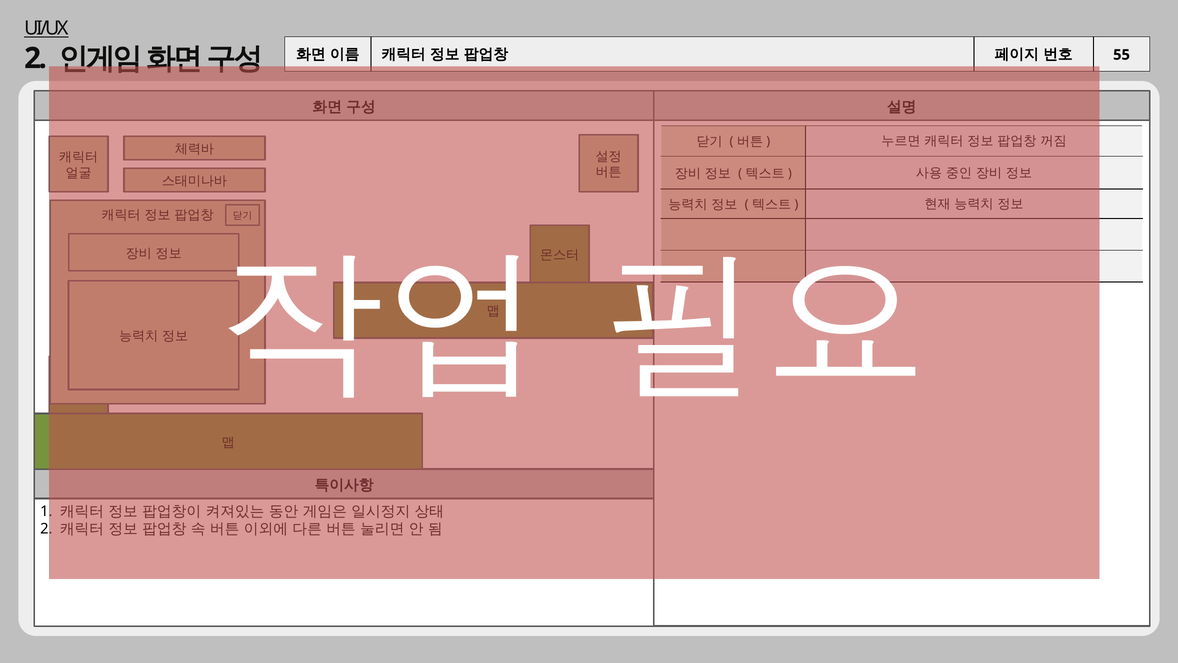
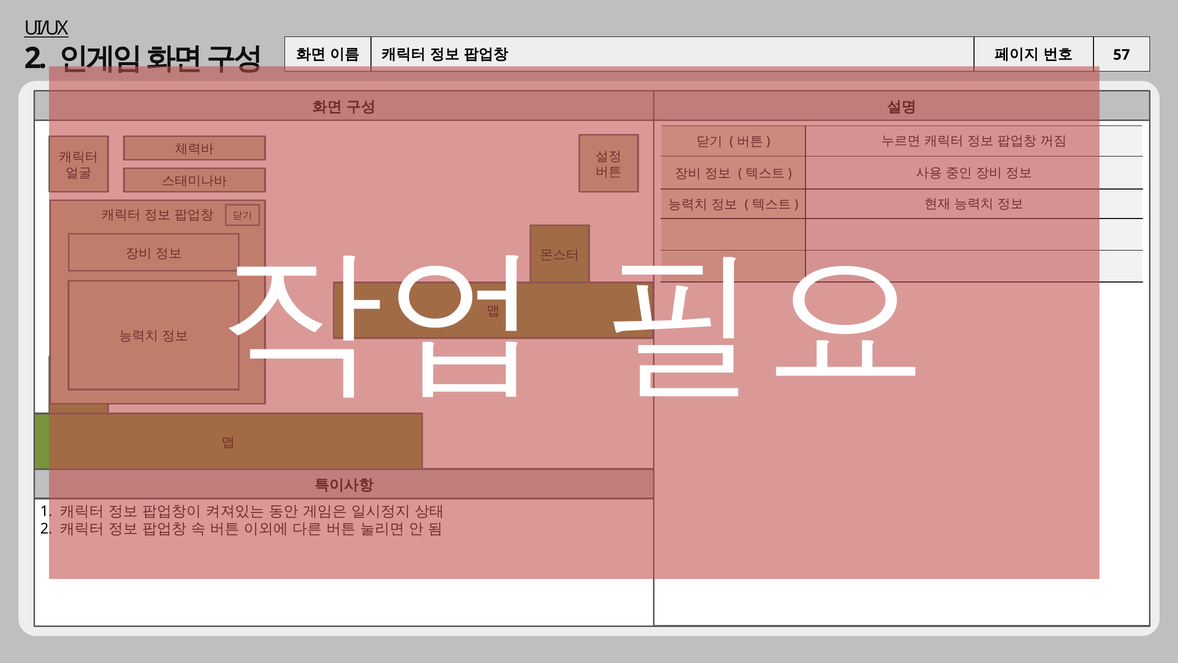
55: 55 -> 57
